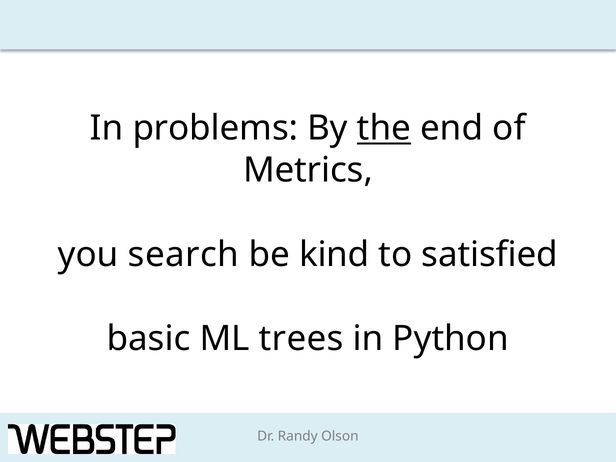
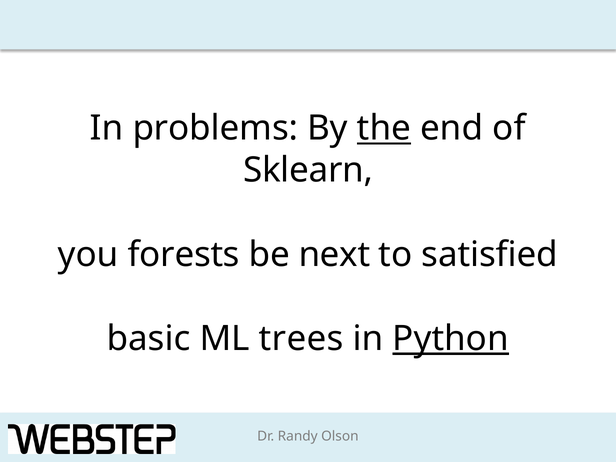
Metrics: Metrics -> Sklearn
search: search -> forests
kind: kind -> next
Python underline: none -> present
